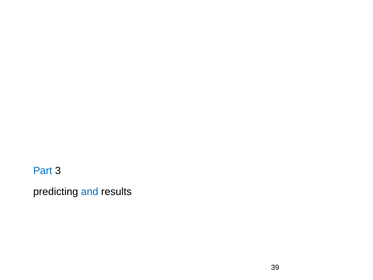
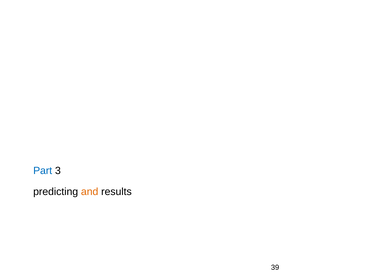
and colour: blue -> orange
